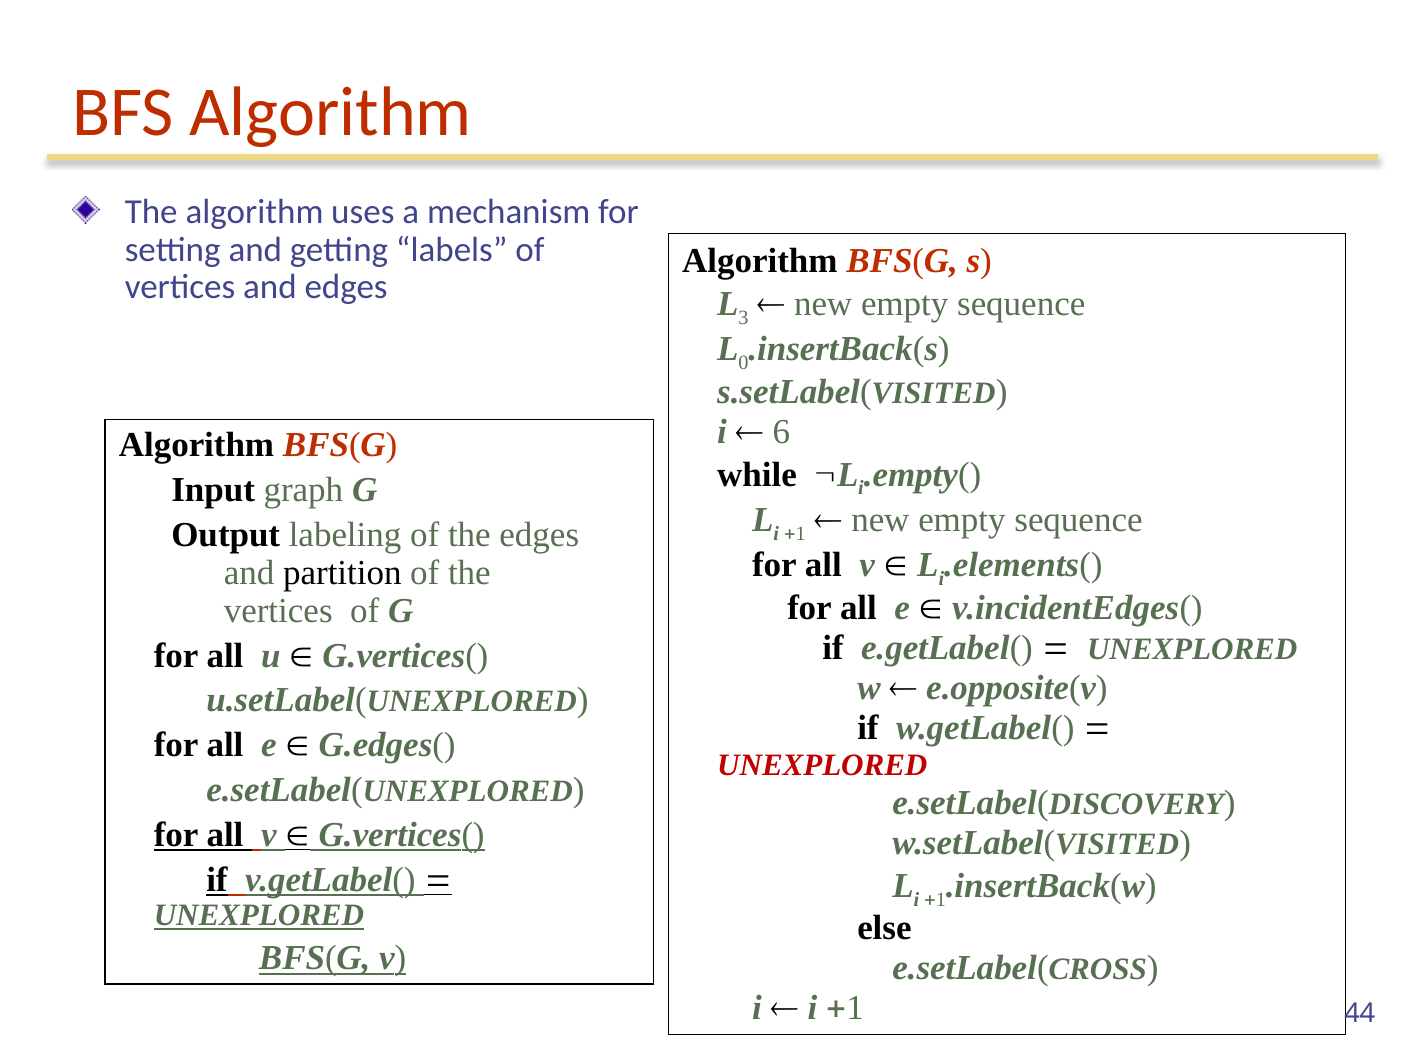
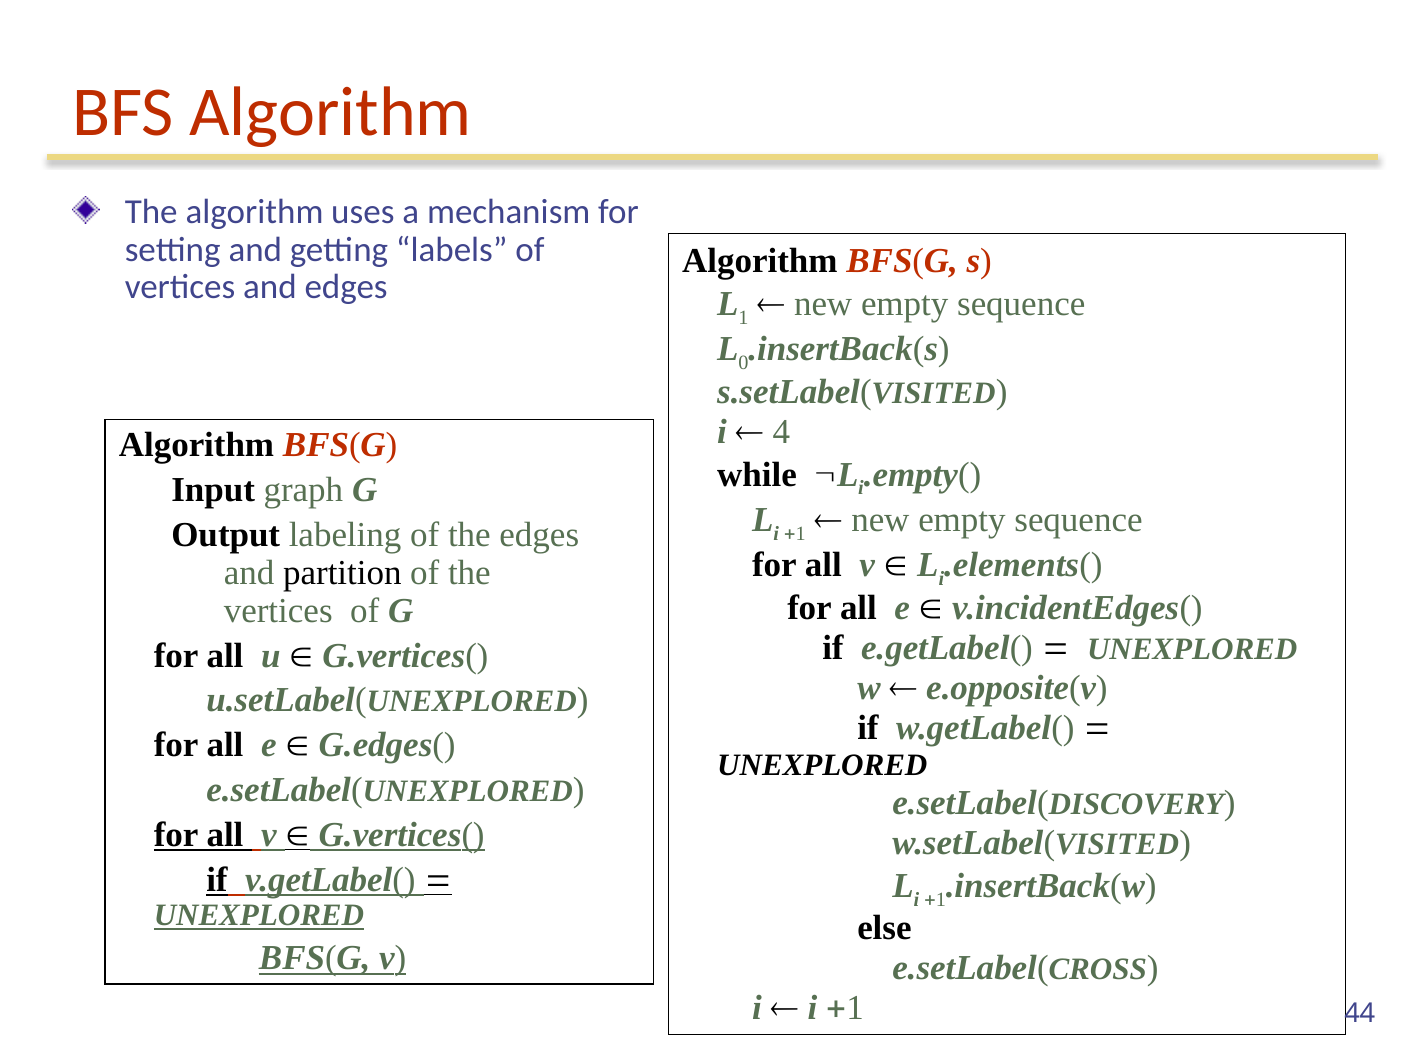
3: 3 -> 1
6: 6 -> 4
UNEXPLORED at (822, 765) colour: red -> black
